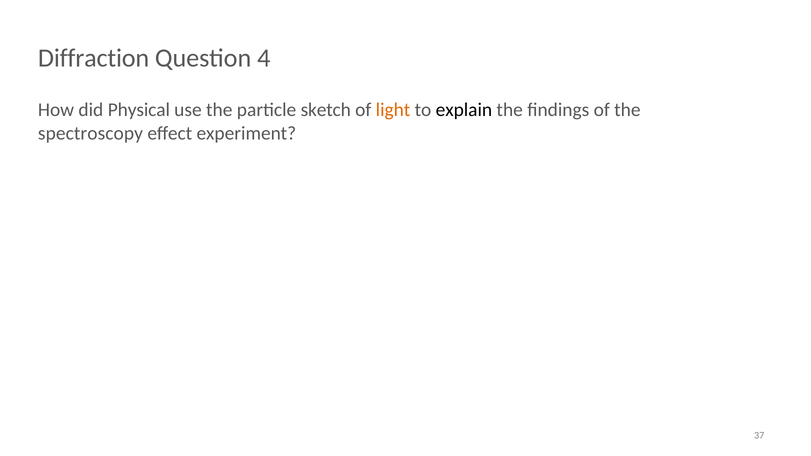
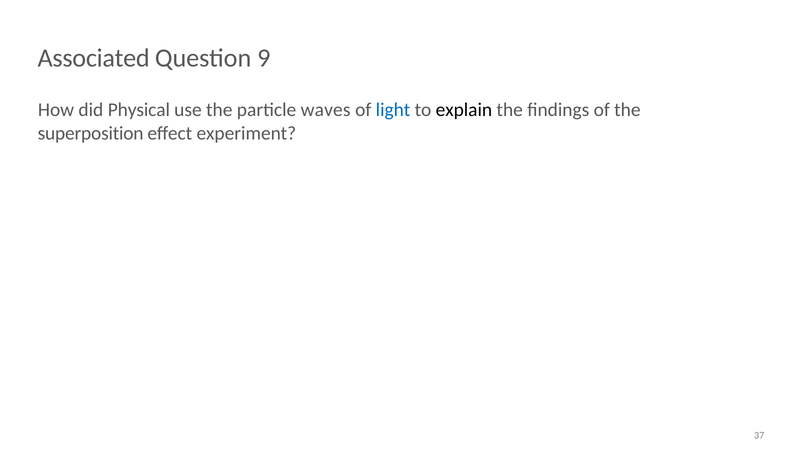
Diffraction: Diffraction -> Associated
4: 4 -> 9
sketch: sketch -> waves
light colour: orange -> blue
spectroscopy: spectroscopy -> superposition
